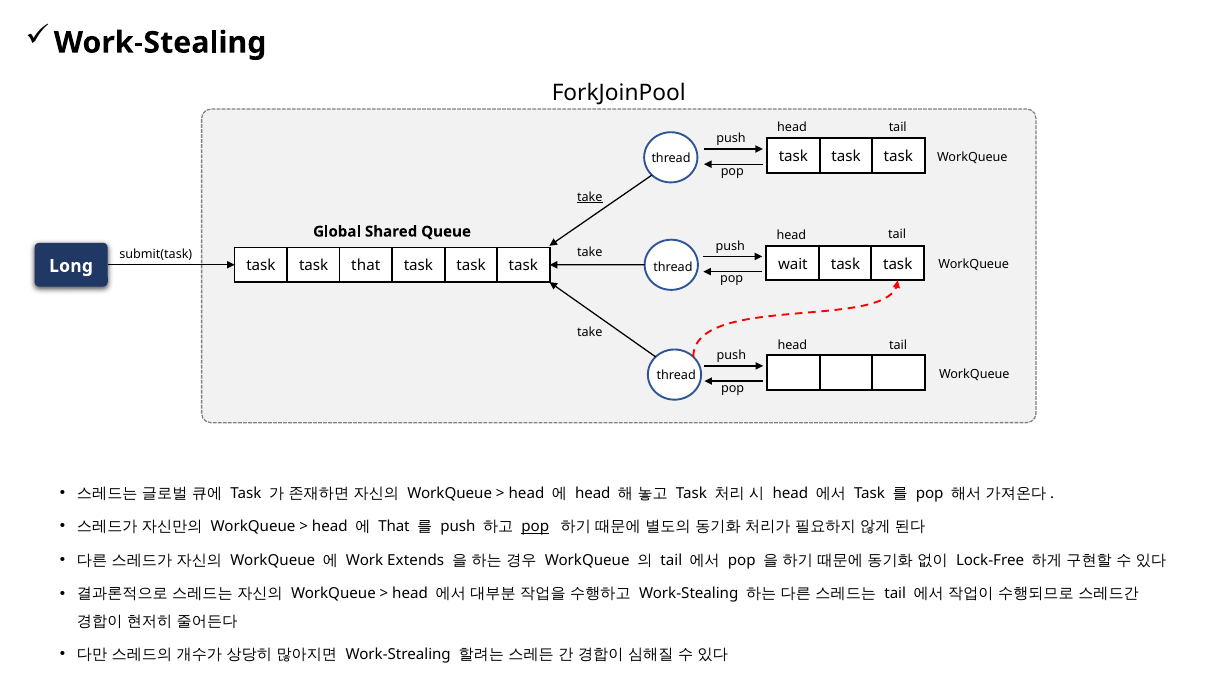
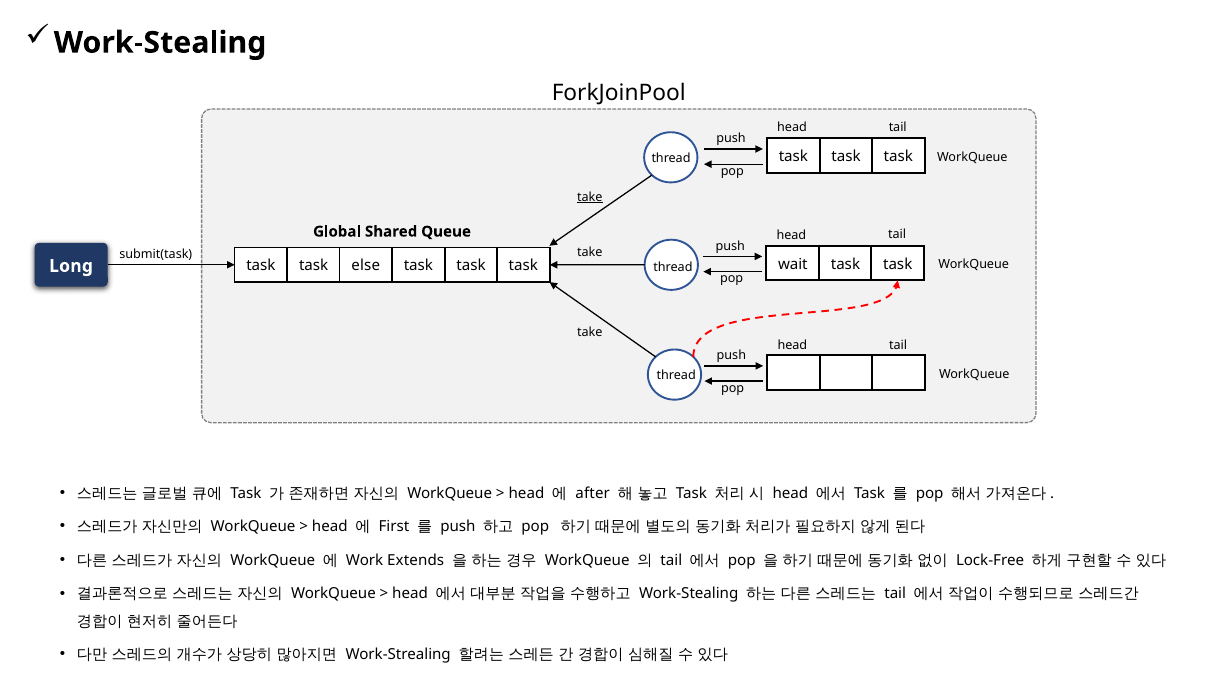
task that: that -> else
head at (593, 493): head -> after
That at (394, 527): That -> First
pop at (535, 527) underline: present -> none
